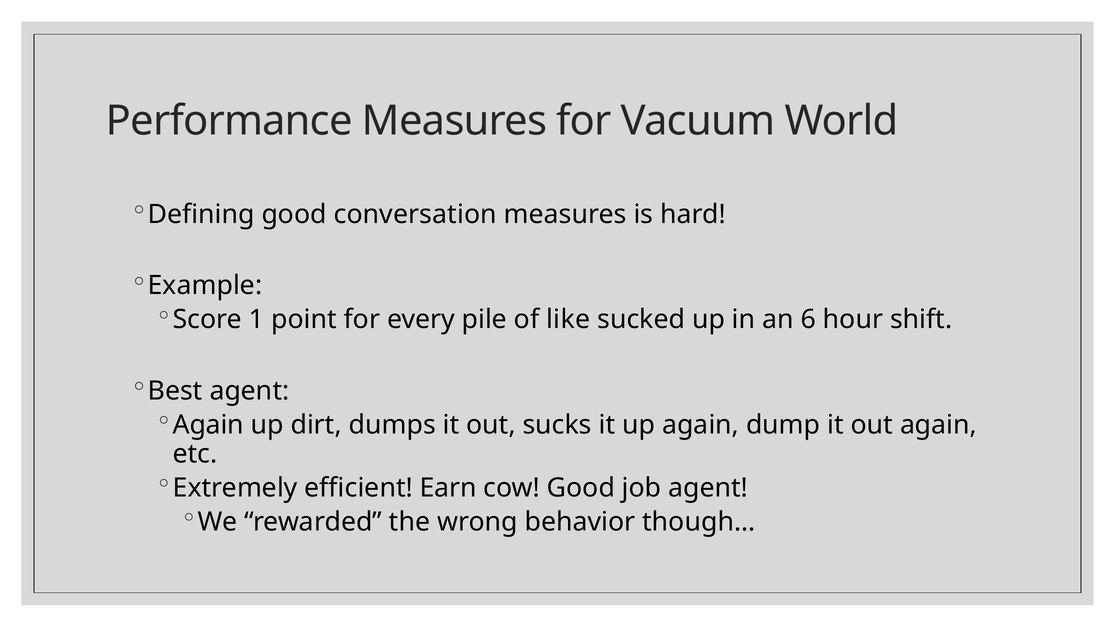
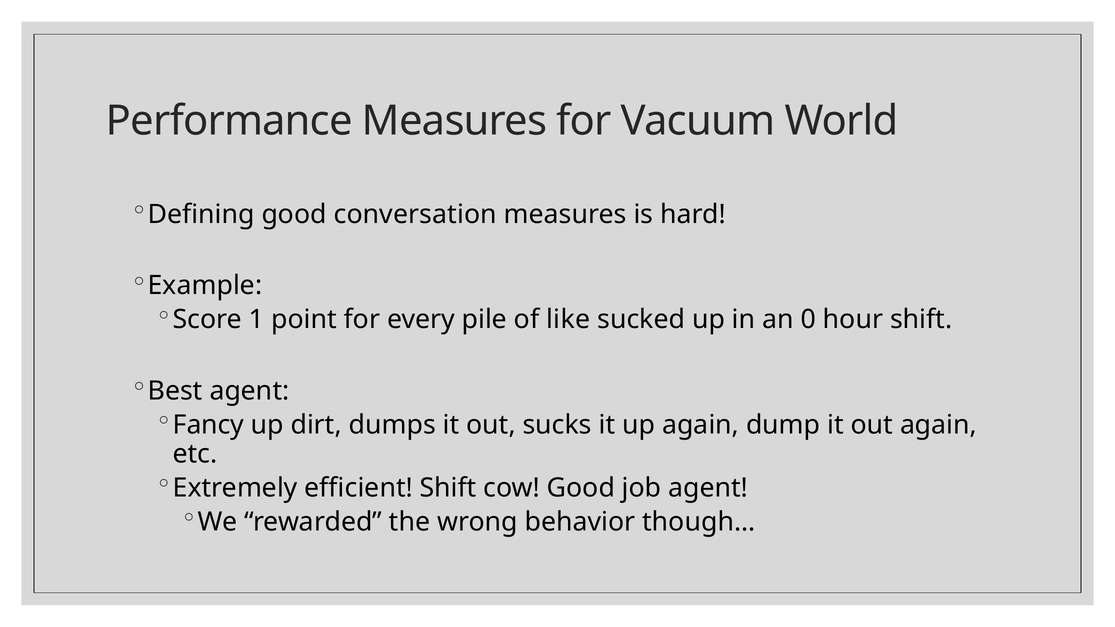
6: 6 -> 0
Again at (208, 425): Again -> Fancy
efficient Earn: Earn -> Shift
